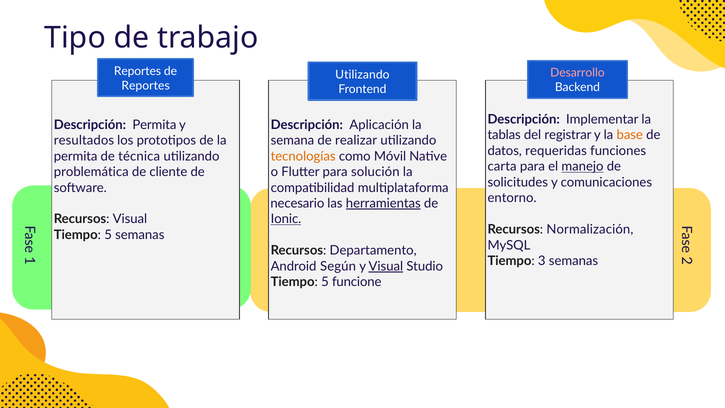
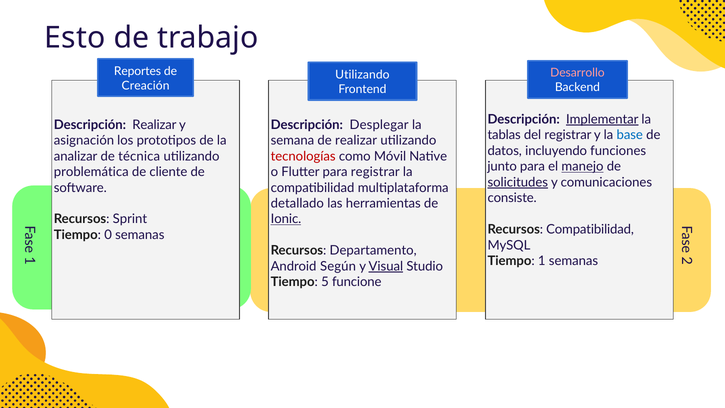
Tipo: Tipo -> Esto
Reportes at (146, 86): Reportes -> Creación
Implementar underline: none -> present
Descripción Permita: Permita -> Realizar
Aplicación: Aplicación -> Desplegar
base colour: orange -> blue
resultados: resultados -> asignación
requeridas: requeridas -> incluyendo
permita at (76, 156): permita -> analizar
tecnologías colour: orange -> red
carta: carta -> junto
para solución: solución -> registrar
solicitudes underline: none -> present
entorno: entorno -> consiste
necesario: necesario -> detallado
herramientas underline: present -> none
Recursos Visual: Visual -> Sprint
Recursos Normalización: Normalización -> Compatibilidad
5 at (108, 235): 5 -> 0
Tiempo 3: 3 -> 1
